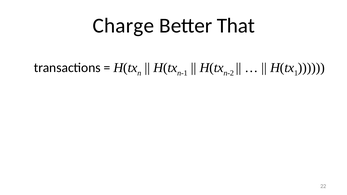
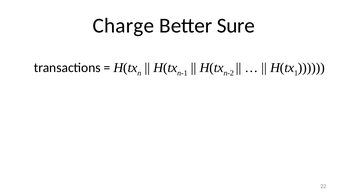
That: That -> Sure
